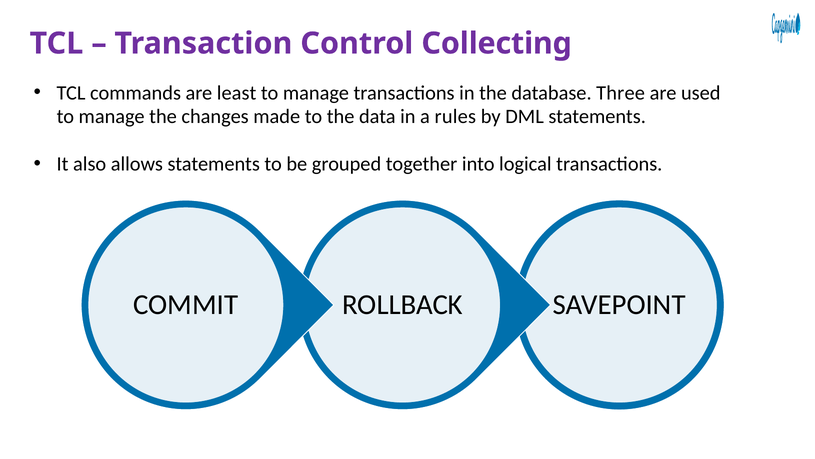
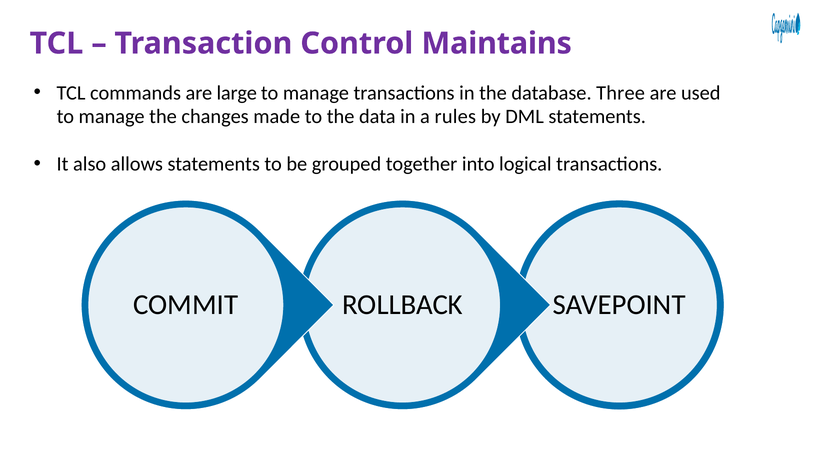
Collecting: Collecting -> Maintains
least: least -> large
